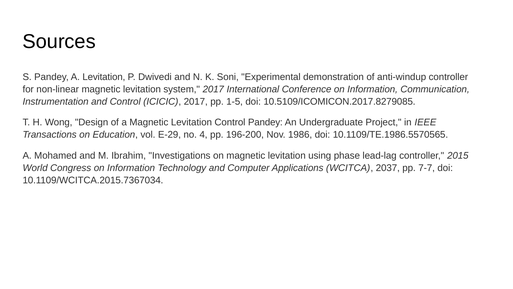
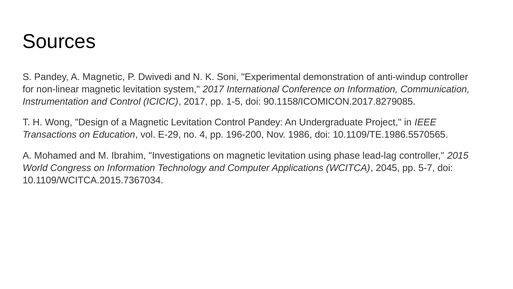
Pandey A Levitation: Levitation -> Magnetic
10.5109/ICOMICON.2017.8279085: 10.5109/ICOMICON.2017.8279085 -> 90.1158/ICOMICON.2017.8279085
2037: 2037 -> 2045
7-7: 7-7 -> 5-7
